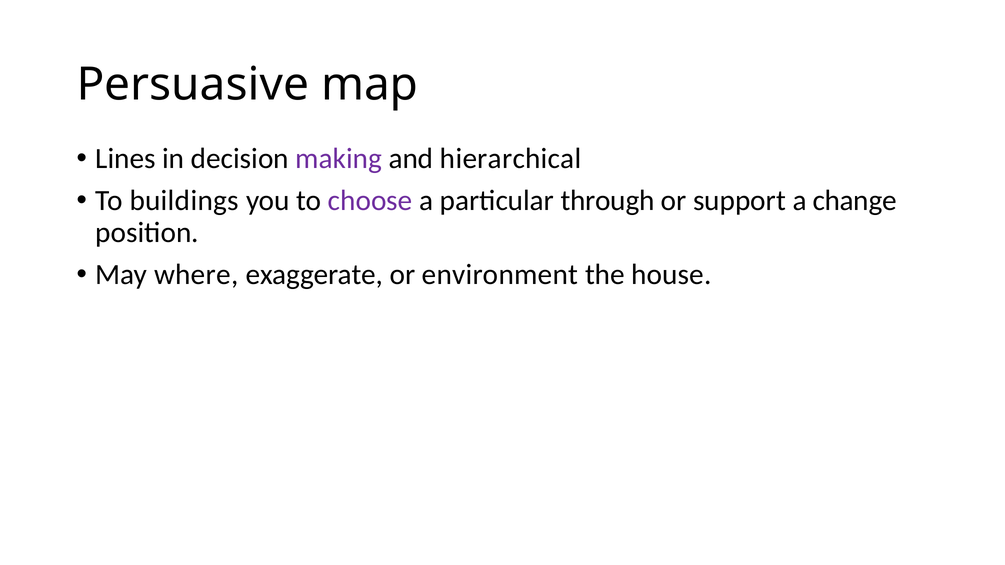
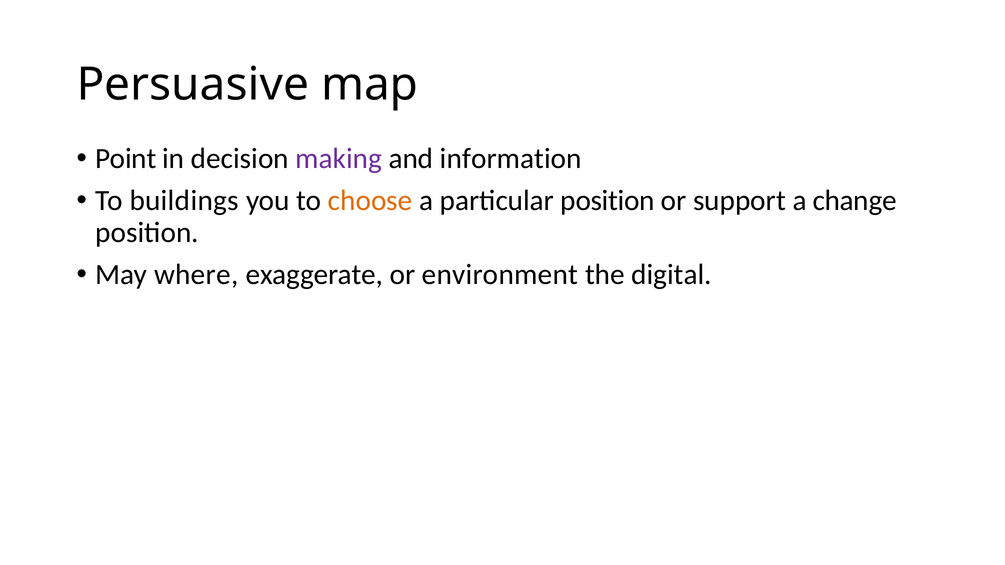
Lines: Lines -> Point
hierarchical: hierarchical -> information
choose colour: purple -> orange
particular through: through -> position
house: house -> digital
